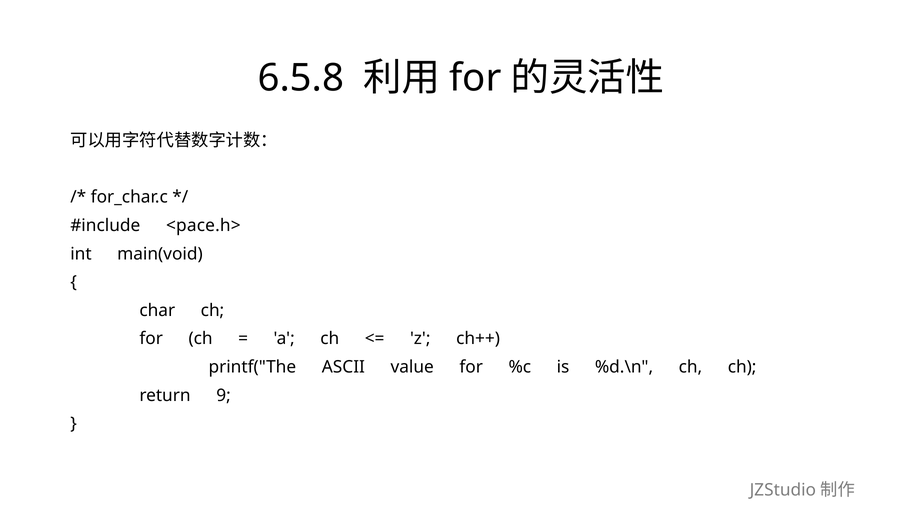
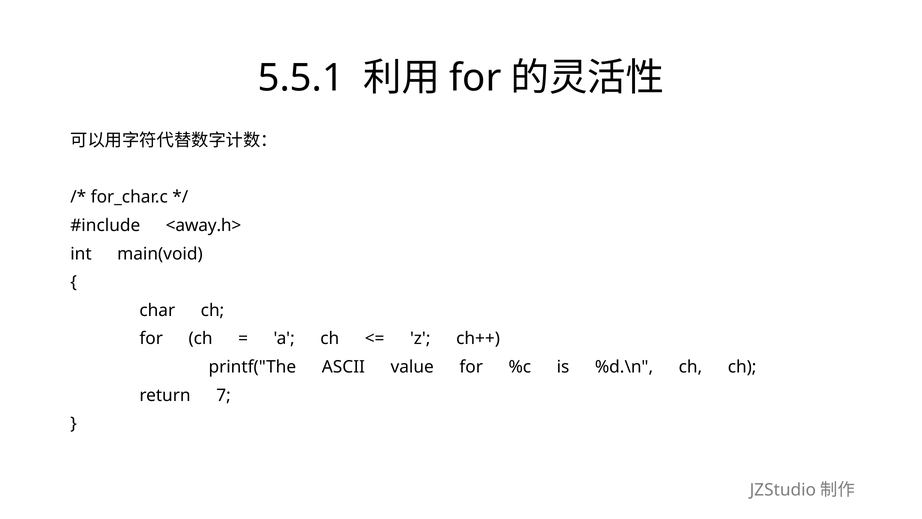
6.5.8: 6.5.8 -> 5.5.1
<pace.h>: <pace.h> -> <away.h>
9: 9 -> 7
